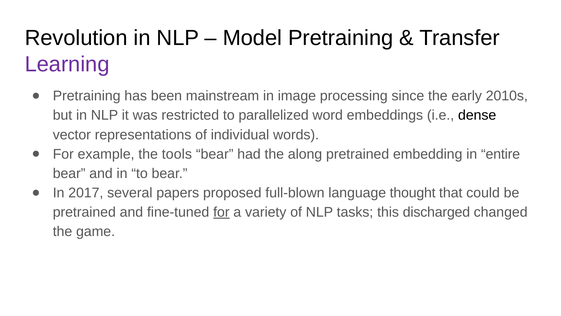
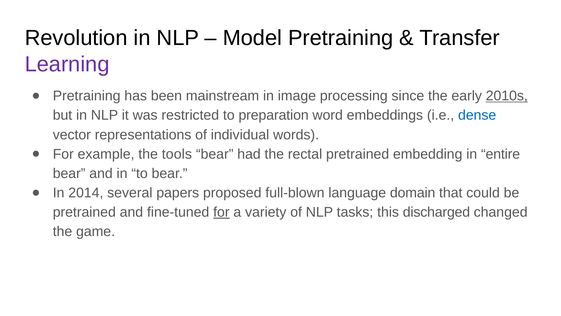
2010s underline: none -> present
parallelized: parallelized -> preparation
dense colour: black -> blue
along: along -> rectal
2017: 2017 -> 2014
thought: thought -> domain
